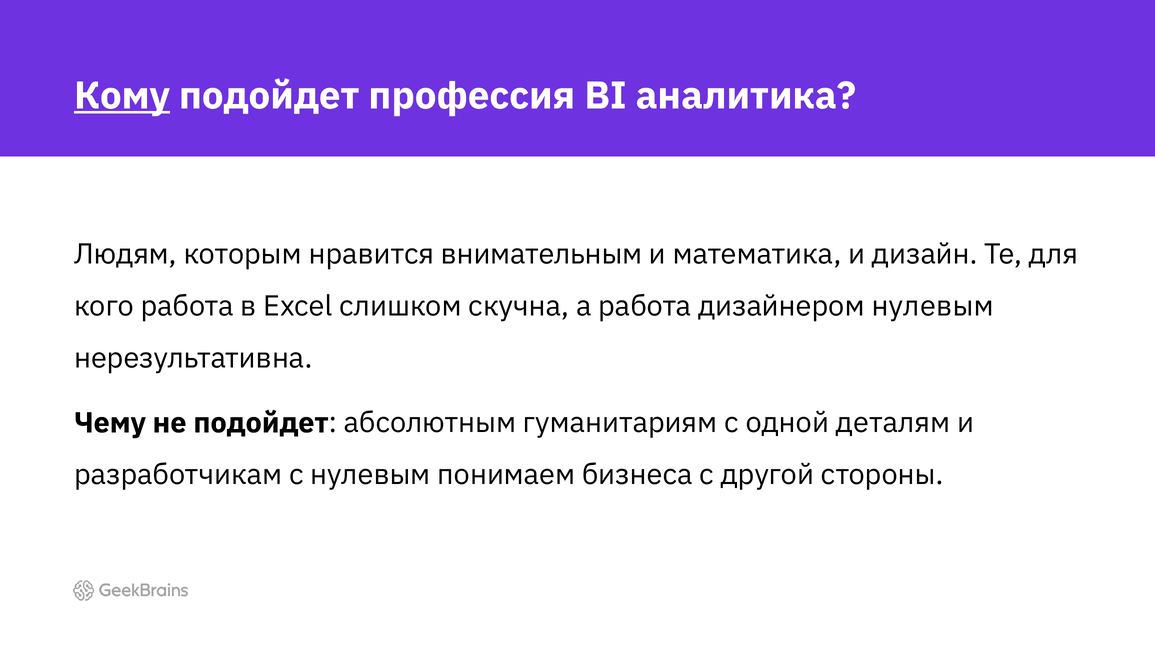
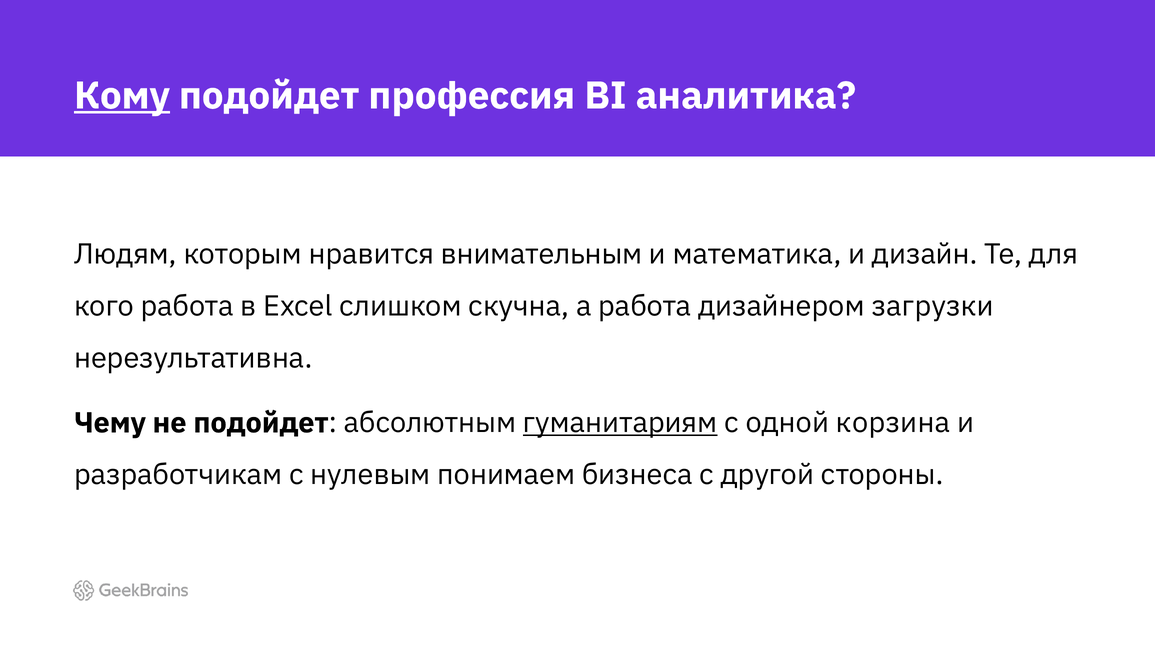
дизайнером нулевым: нулевым -> загрузки
гуманитариям underline: none -> present
деталям: деталям -> корзина
